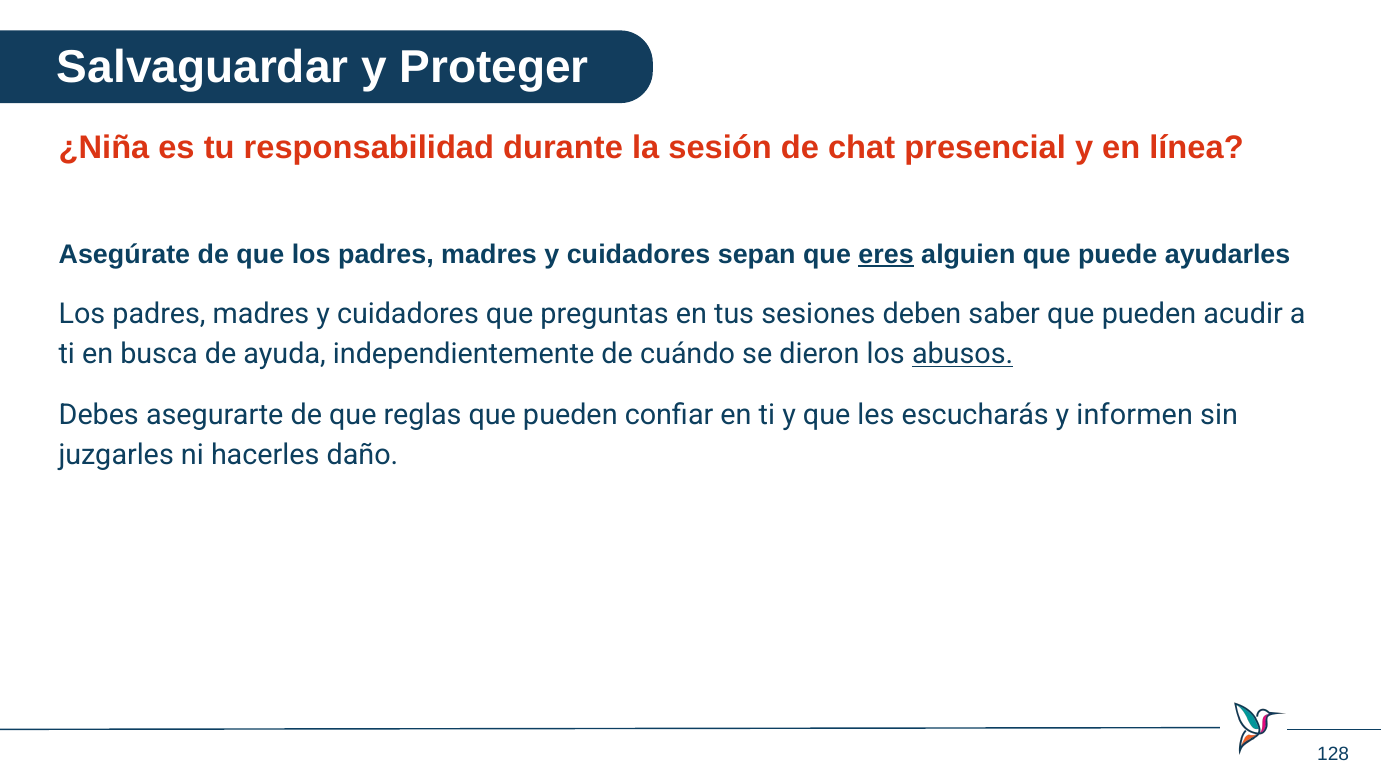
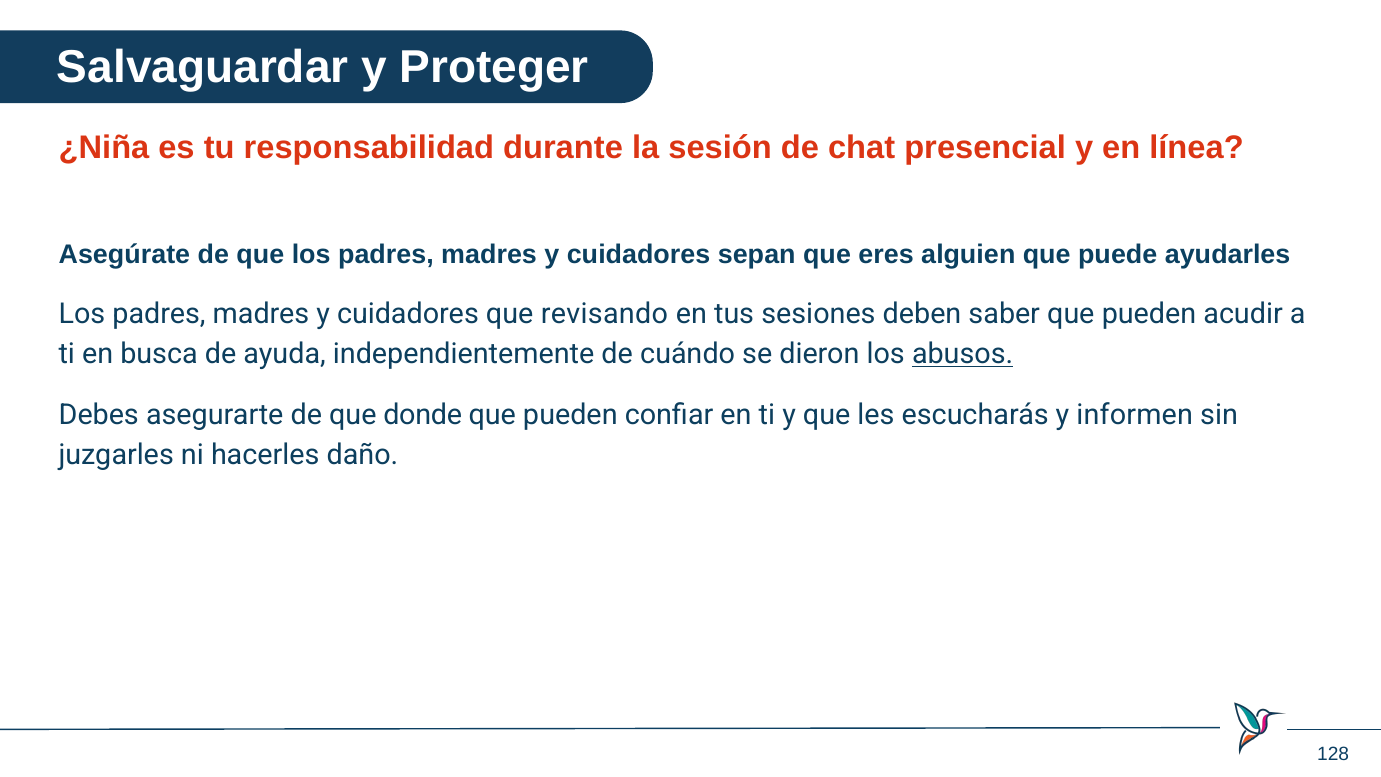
eres underline: present -> none
preguntas: preguntas -> revisando
reglas: reglas -> donde
